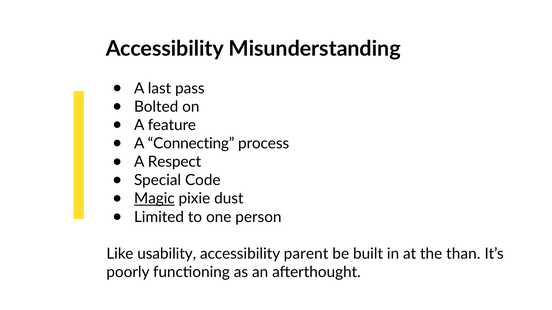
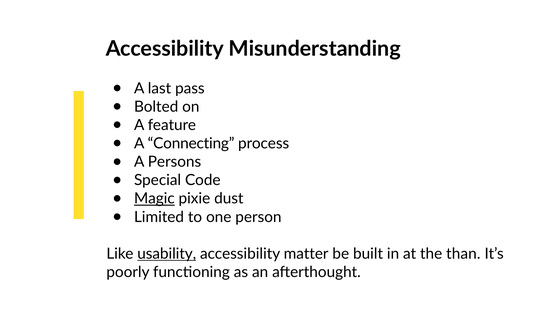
Respect: Respect -> Persons
usability underline: none -> present
parent: parent -> matter
